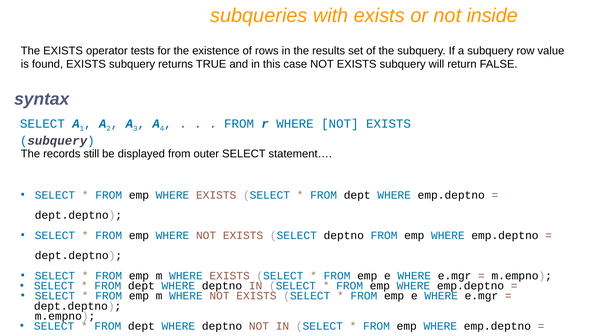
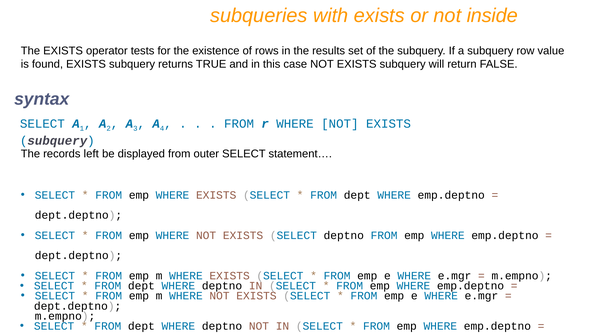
still: still -> left
